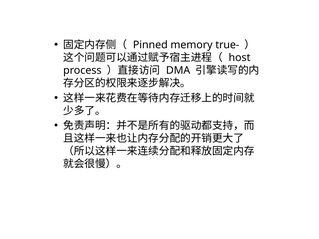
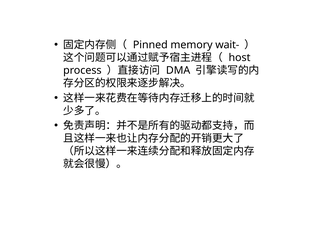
true-: true- -> wait-
